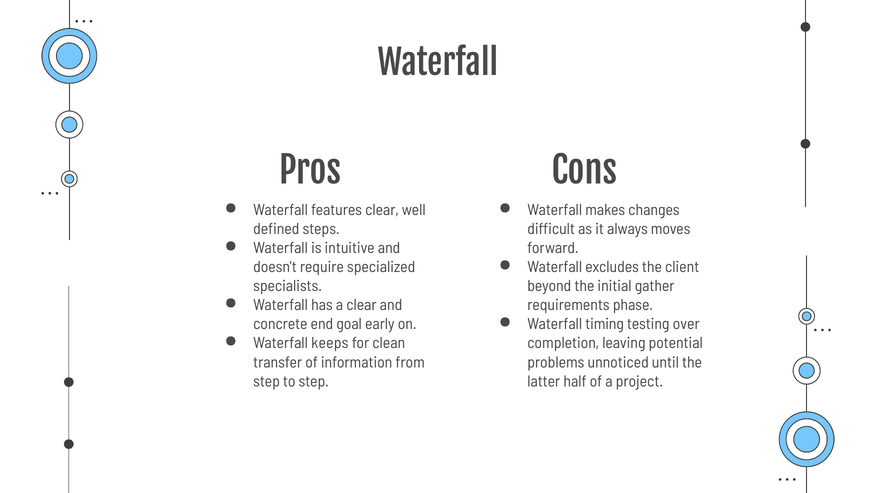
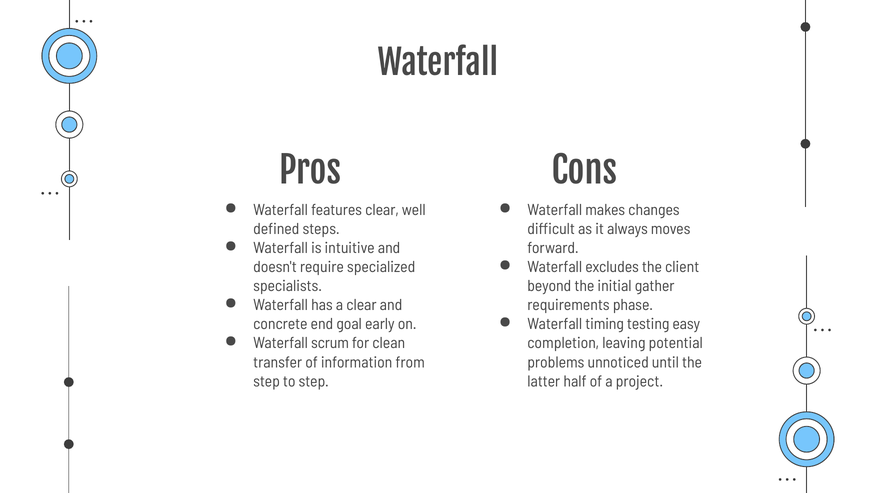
over: over -> easy
keeps: keeps -> scrum
